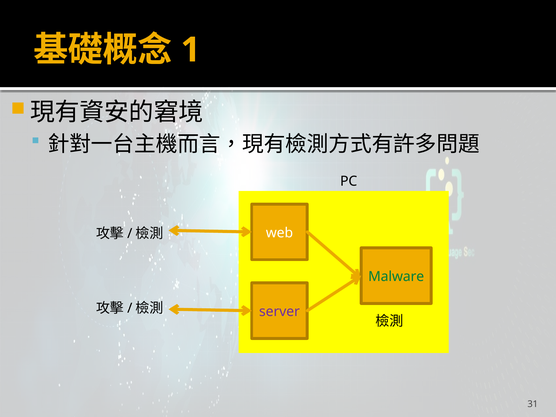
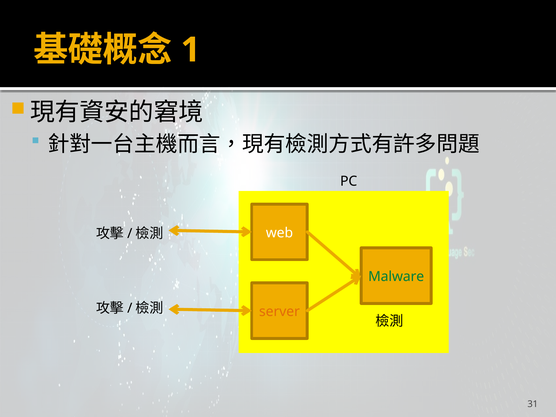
server colour: purple -> orange
